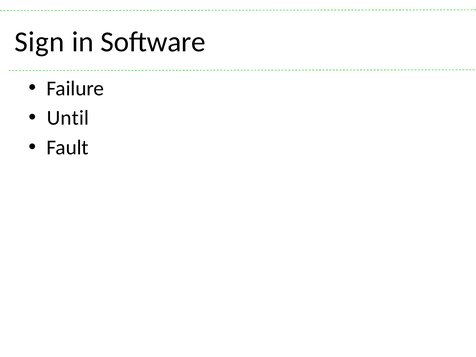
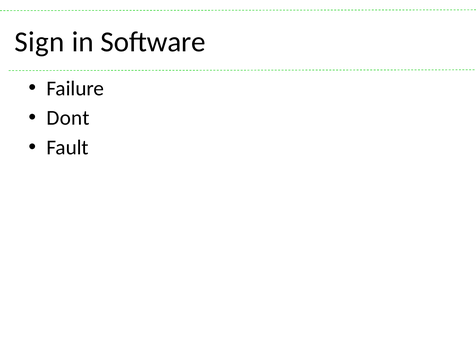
Until: Until -> Dont
